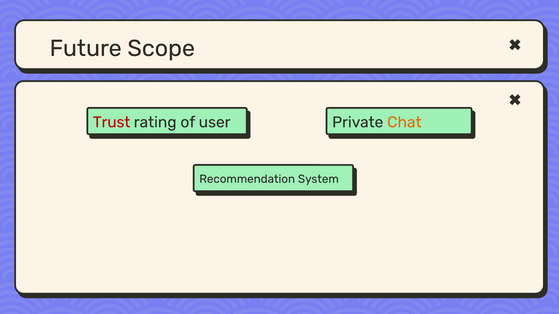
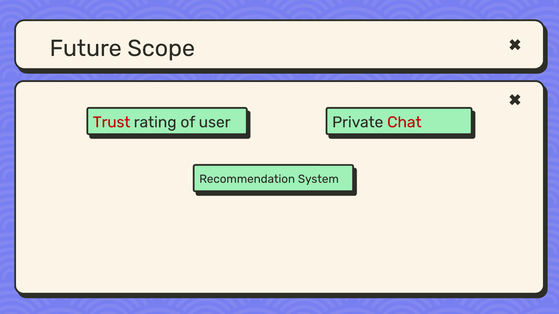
Chat colour: orange -> red
